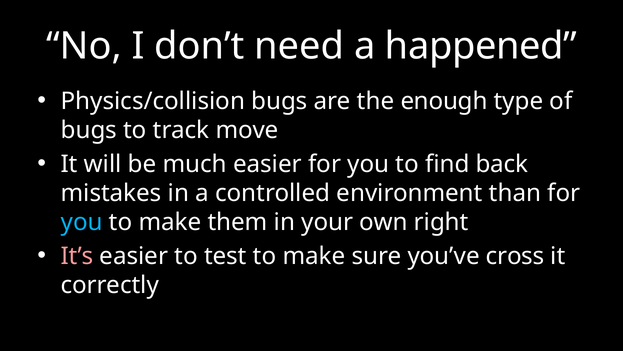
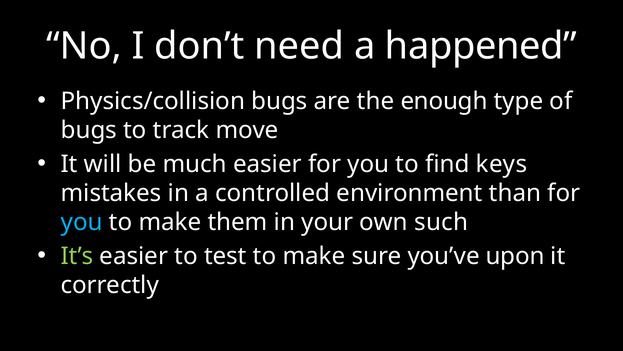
back: back -> keys
right: right -> such
It’s colour: pink -> light green
cross: cross -> upon
